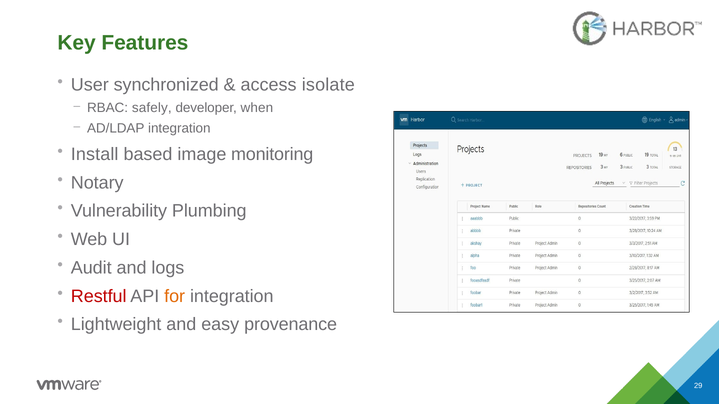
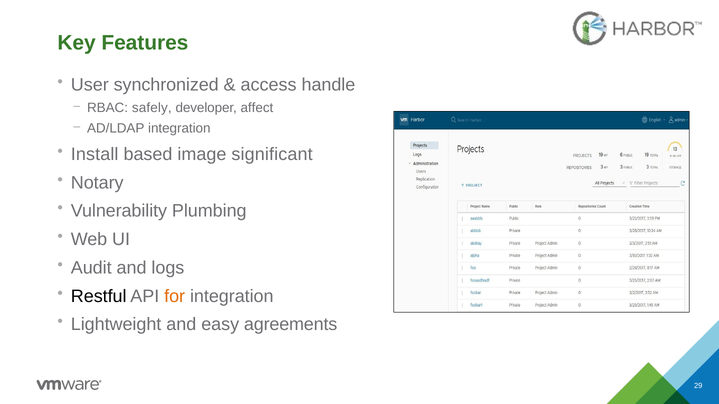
isolate: isolate -> handle
when: when -> affect
monitoring: monitoring -> significant
Restful colour: red -> black
provenance: provenance -> agreements
